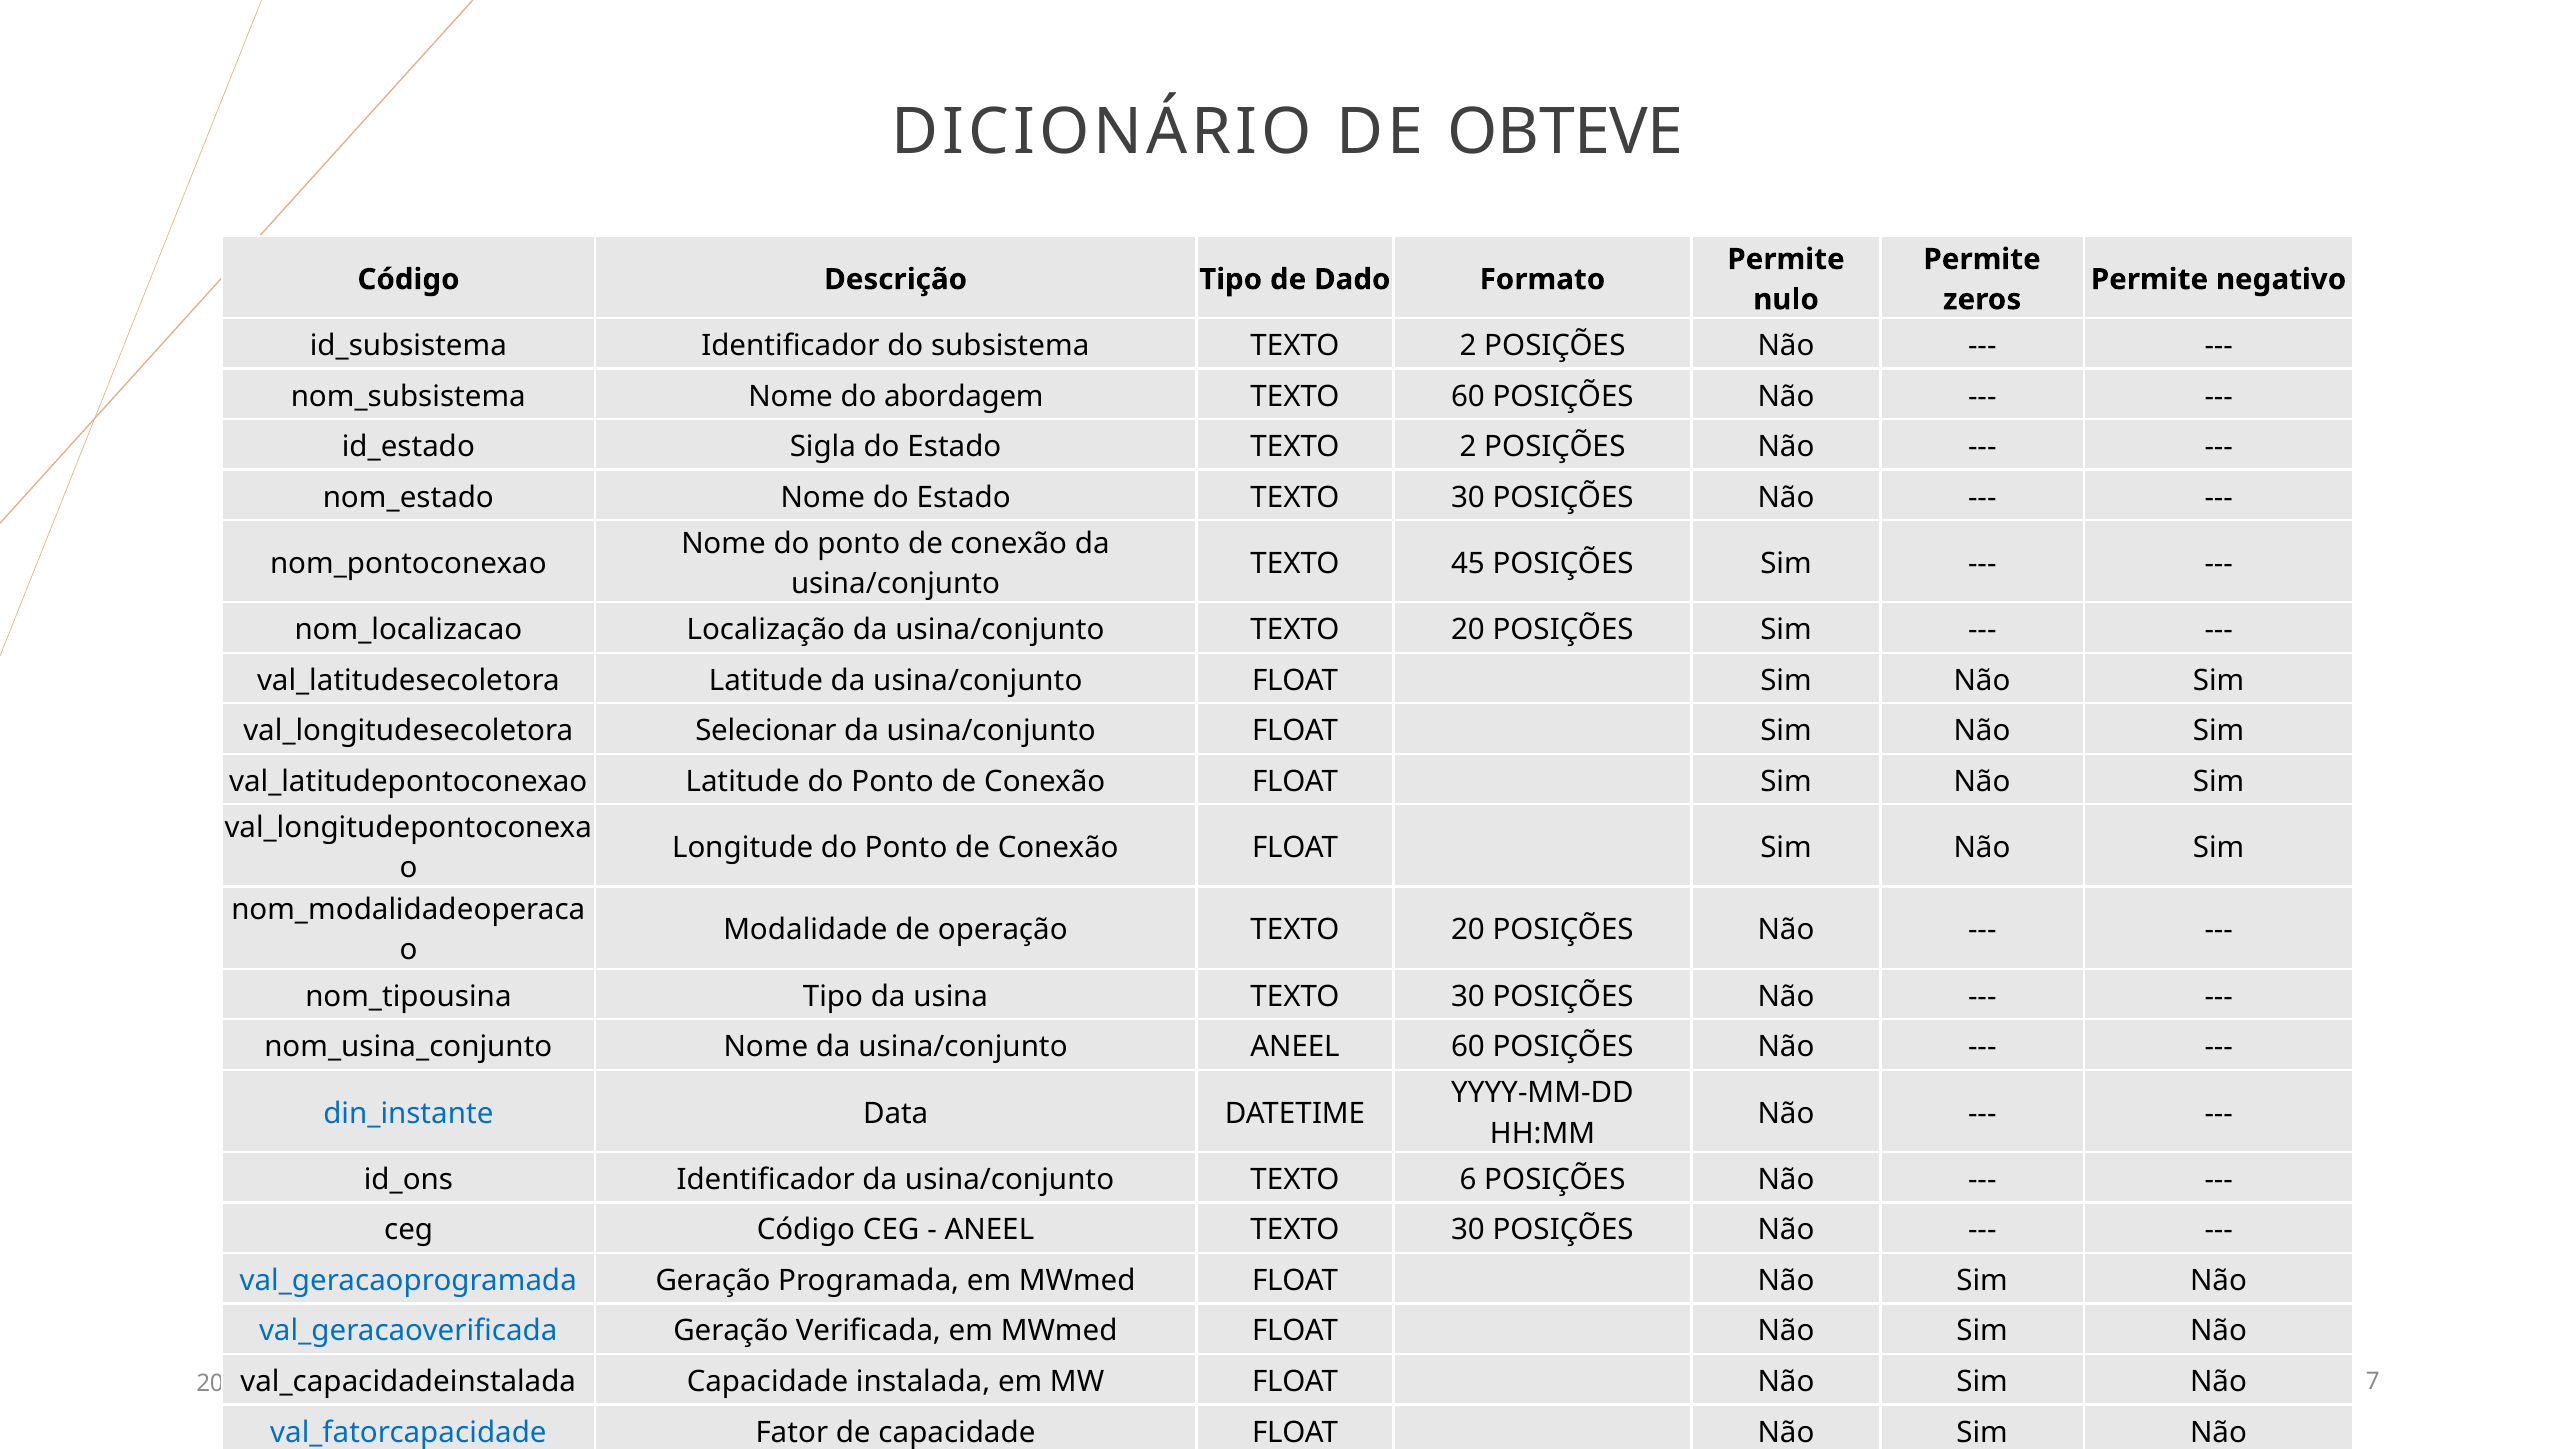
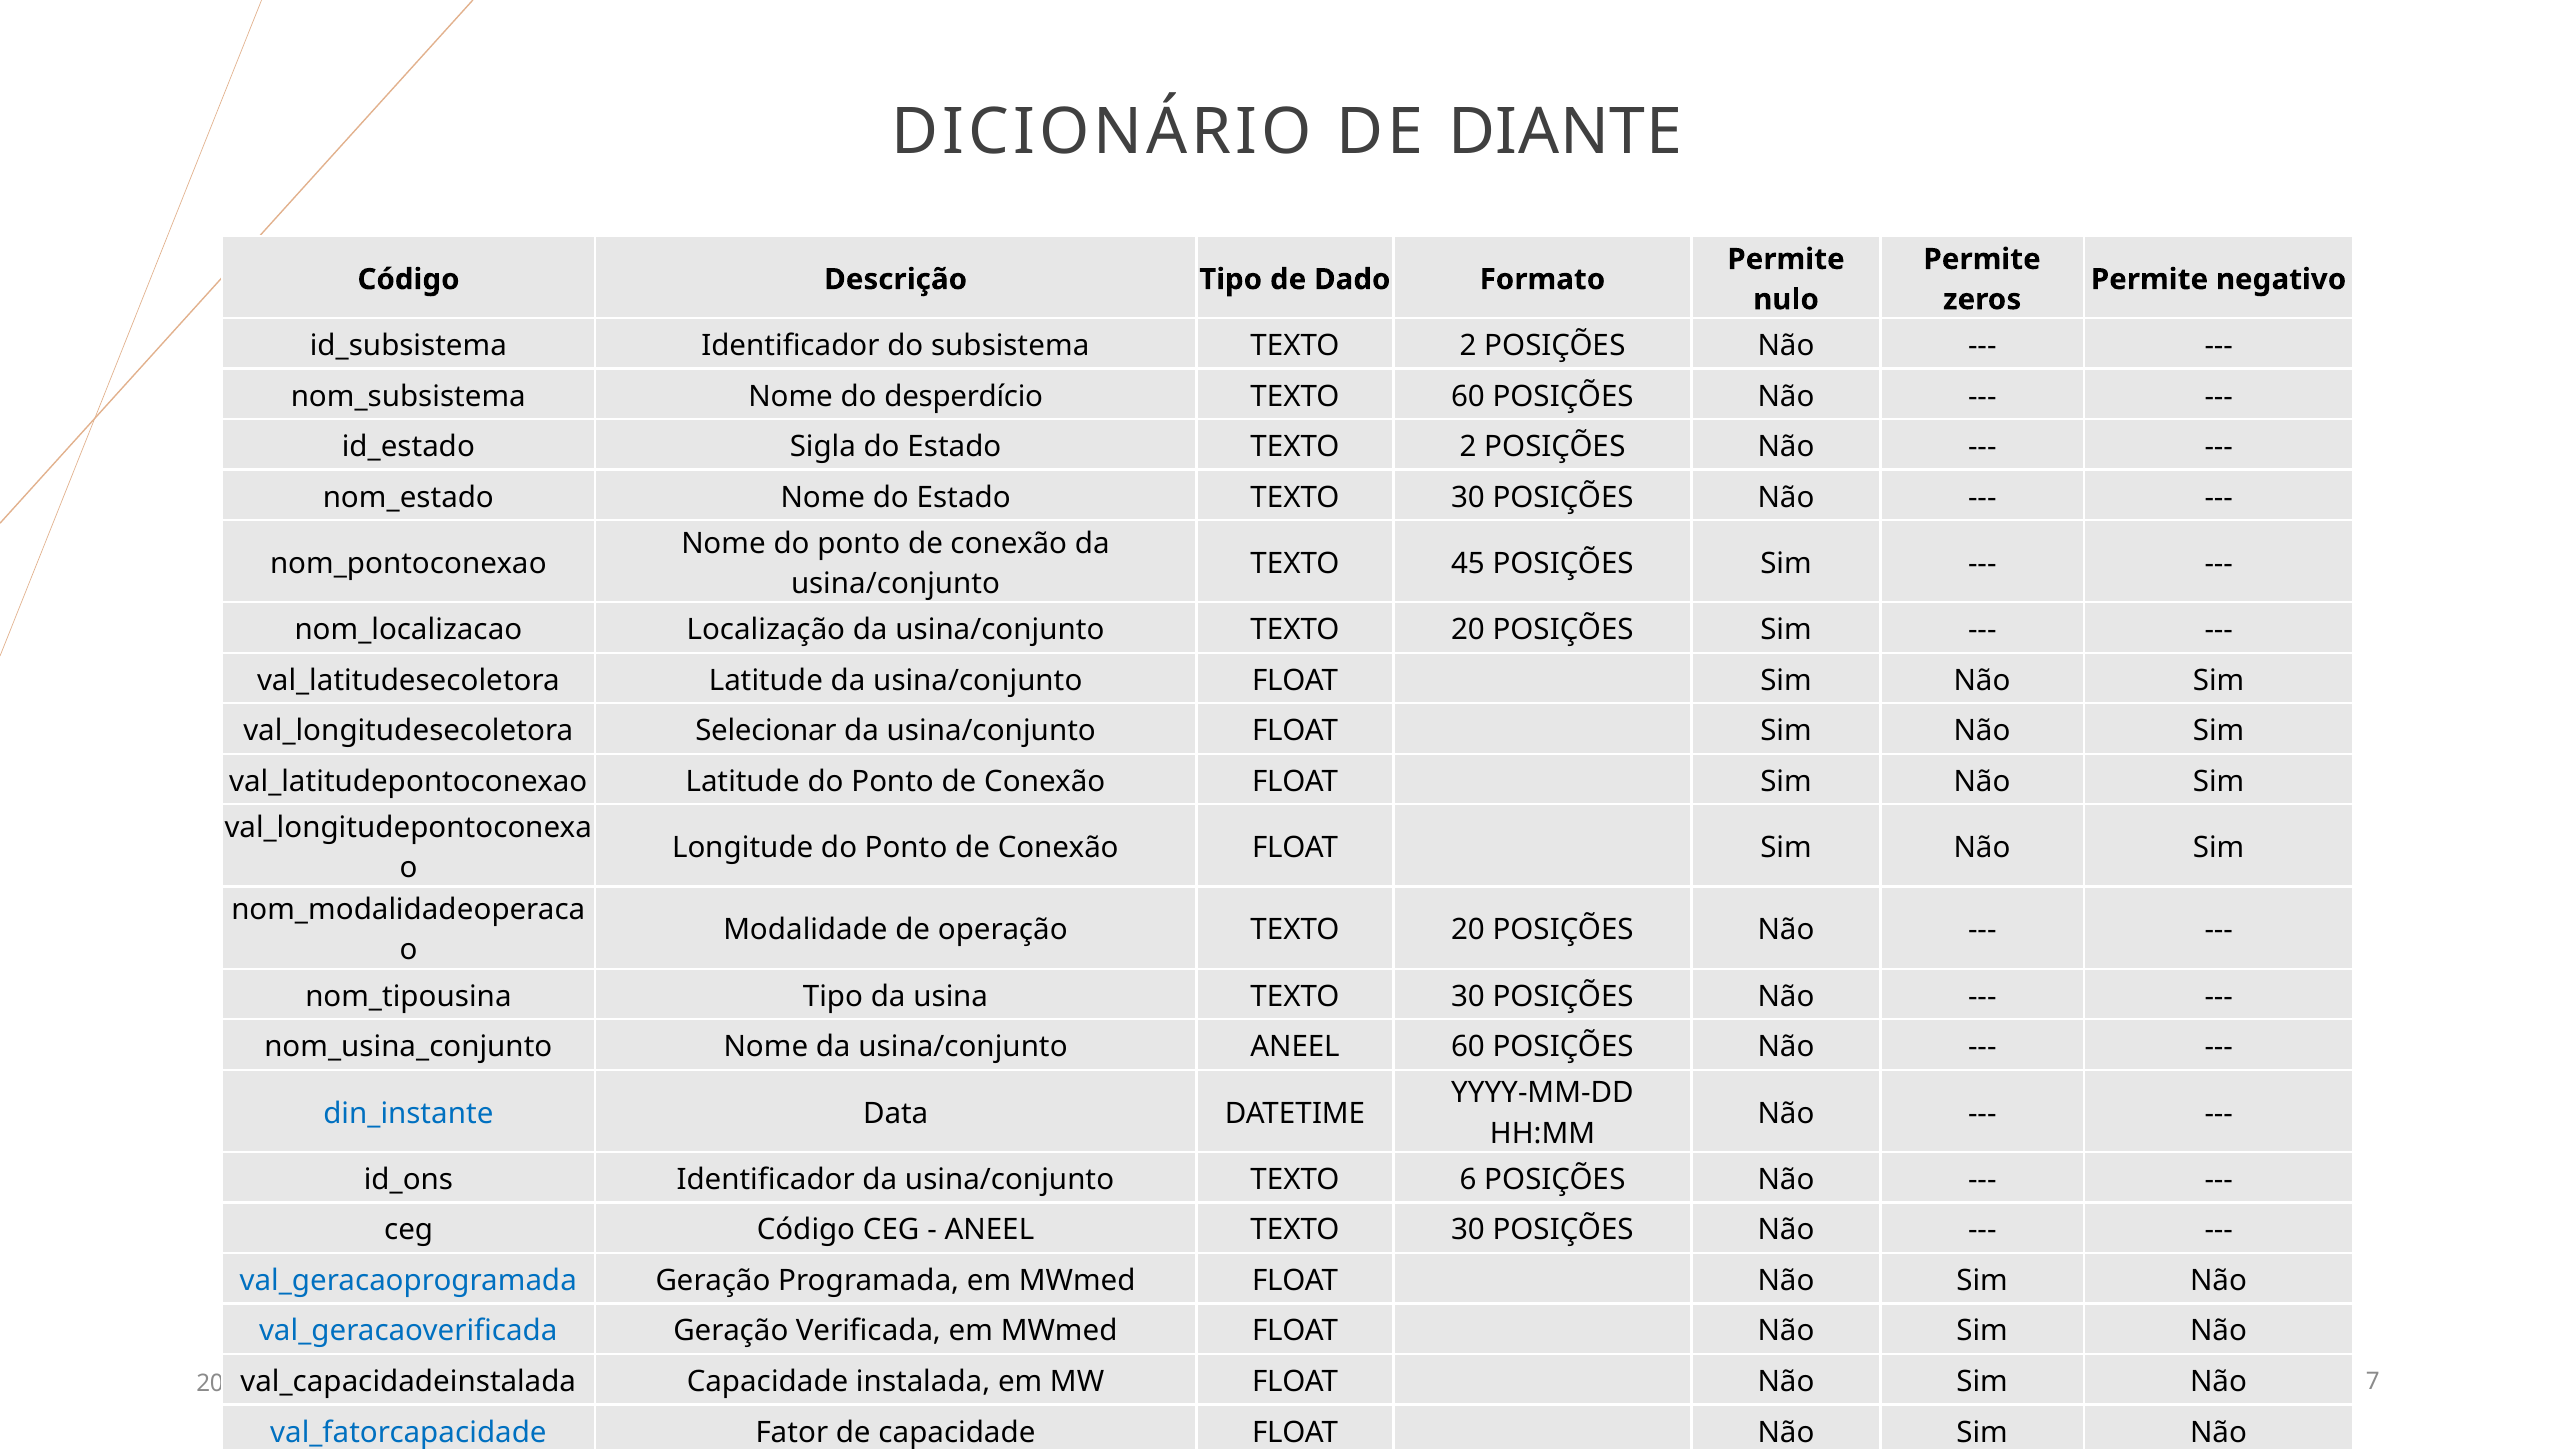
OBTEVE: OBTEVE -> DIANTE
abordagem: abordagem -> desperdício
